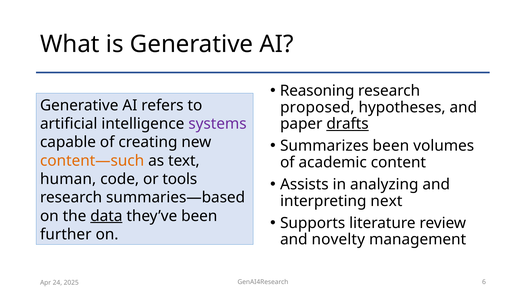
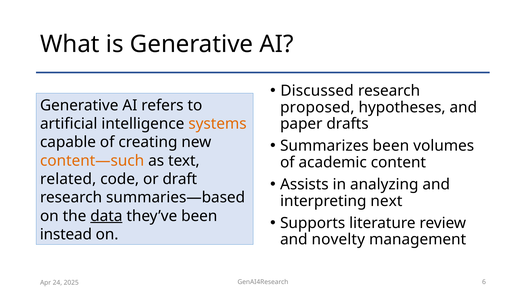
Reasoning: Reasoning -> Discussed
systems colour: purple -> orange
drafts underline: present -> none
human: human -> related
tools: tools -> draft
further: further -> instead
